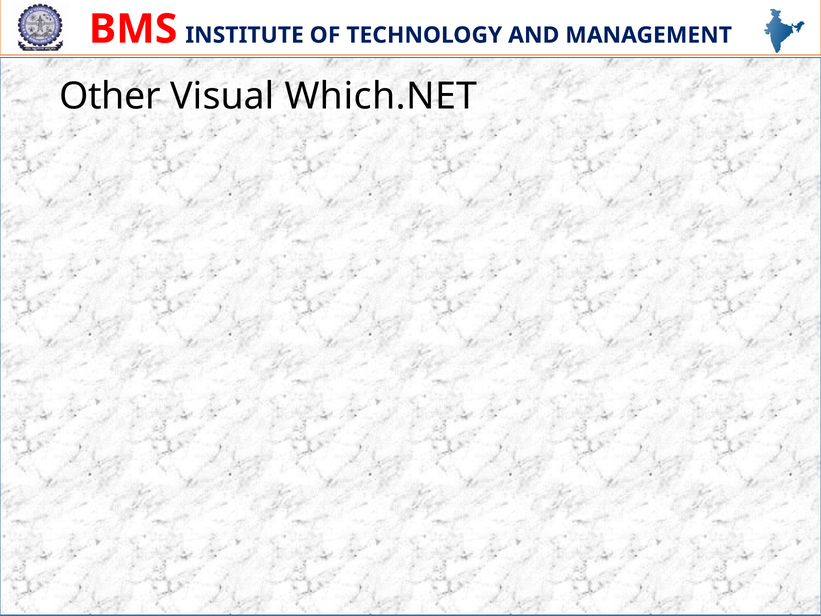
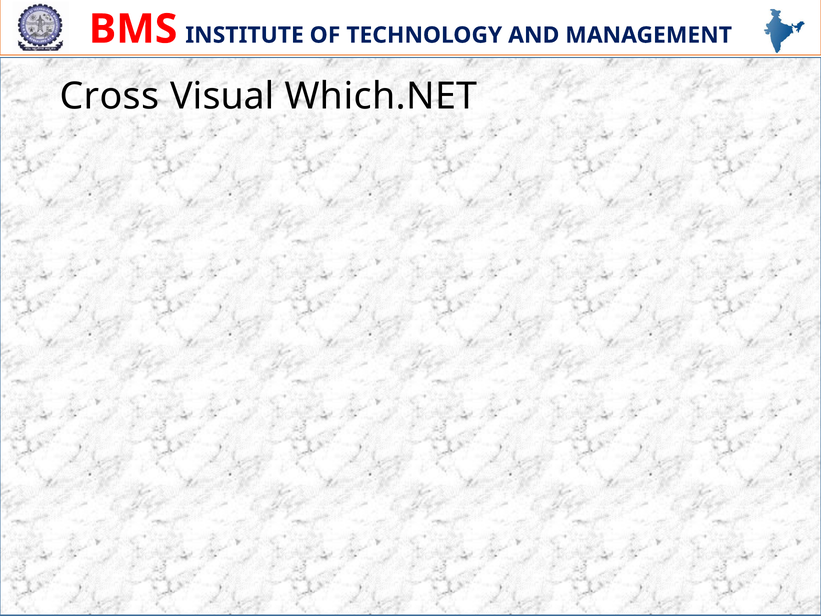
Other: Other -> Cross
